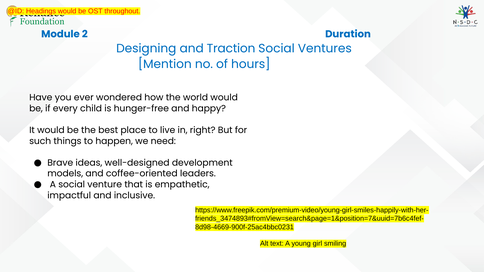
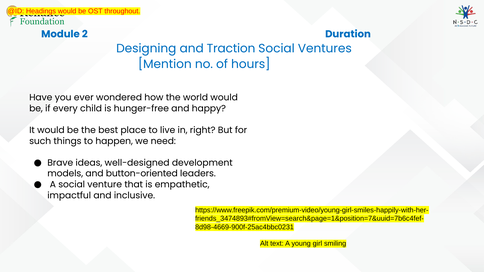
coffee-oriented: coffee-oriented -> button-oriented
